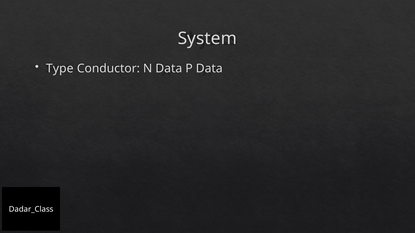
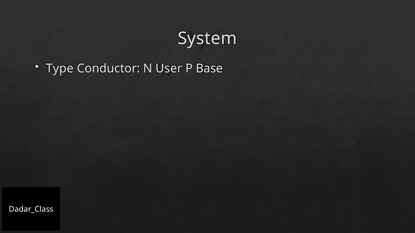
N Data: Data -> User
P Data: Data -> Base
